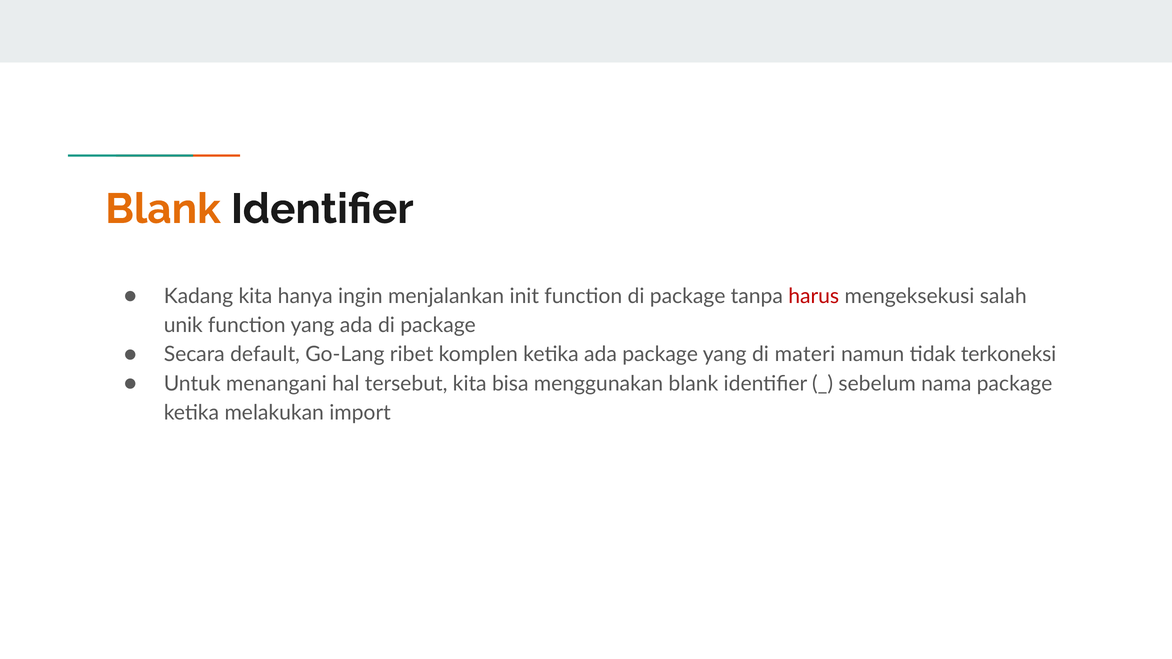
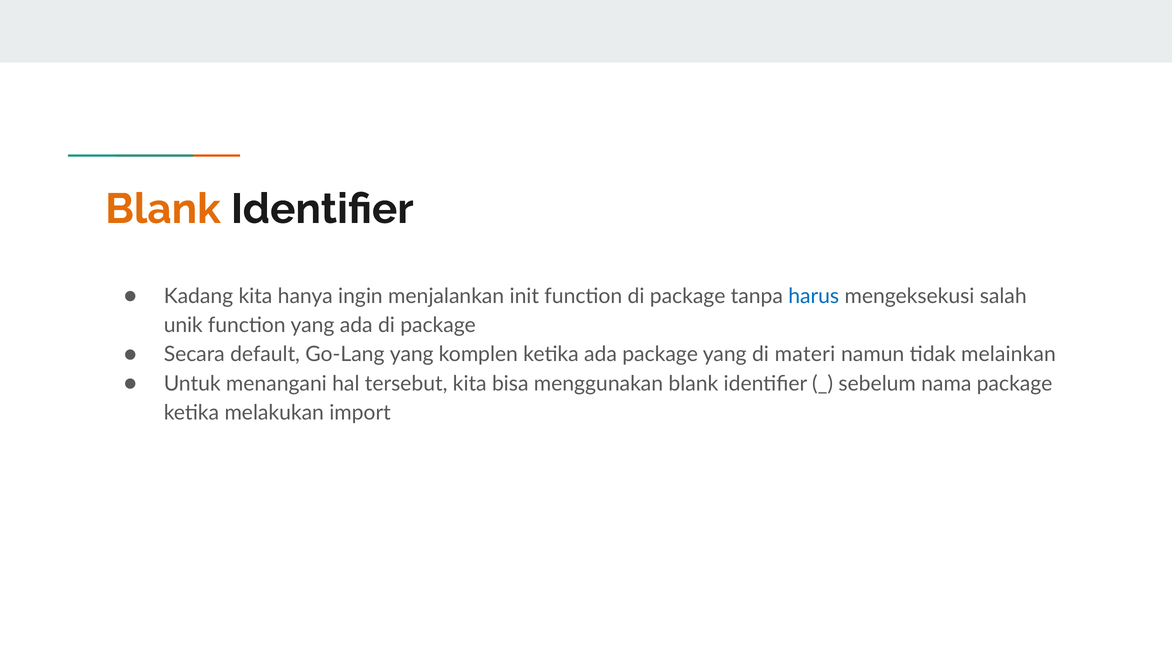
harus colour: red -> blue
Go-Lang ribet: ribet -> yang
terkoneksi: terkoneksi -> melainkan
